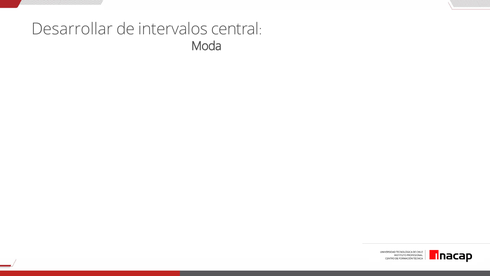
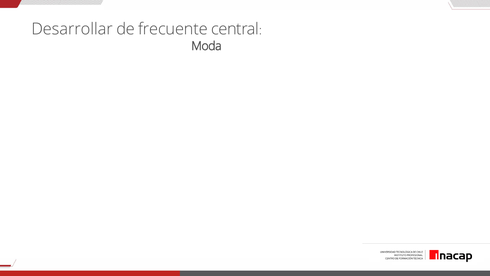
intervalos: intervalos -> frecuente
